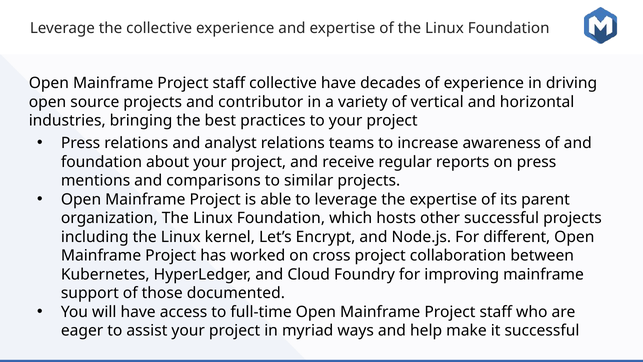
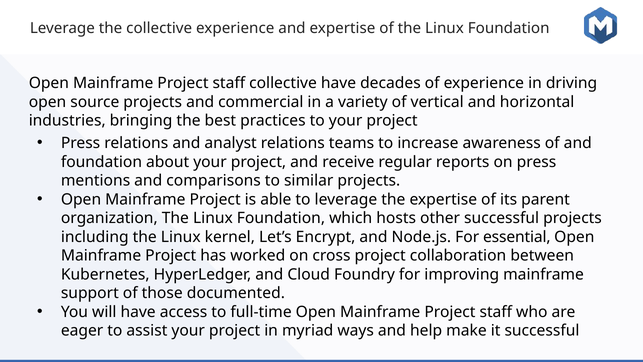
contributor: contributor -> commercial
different: different -> essential
